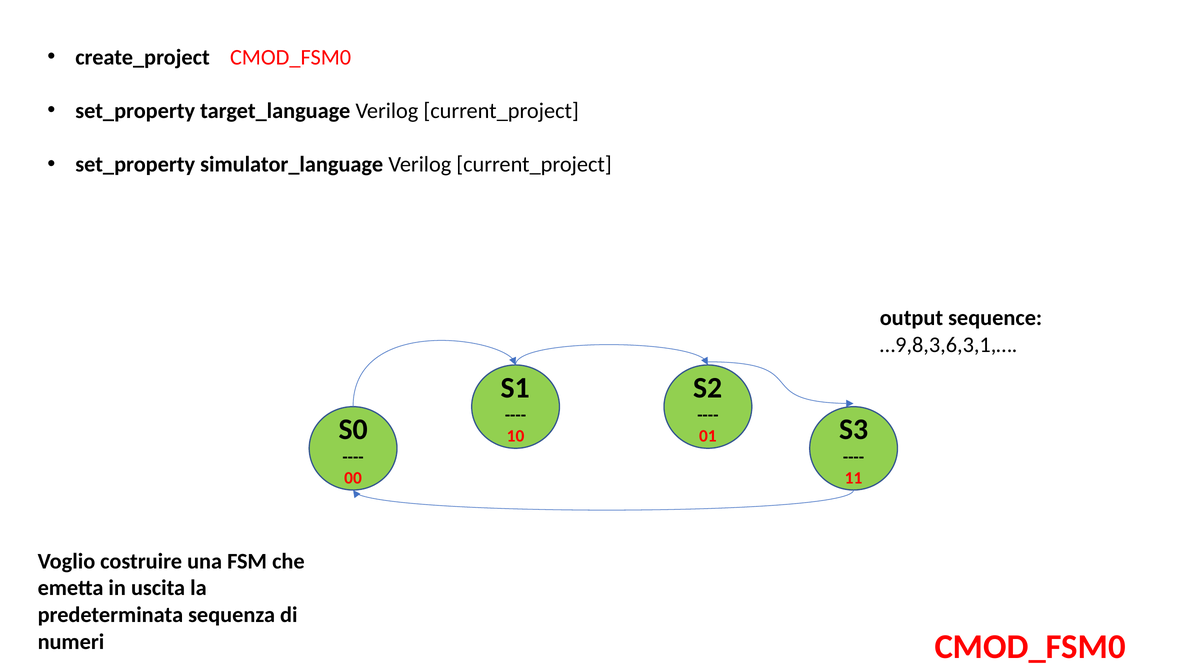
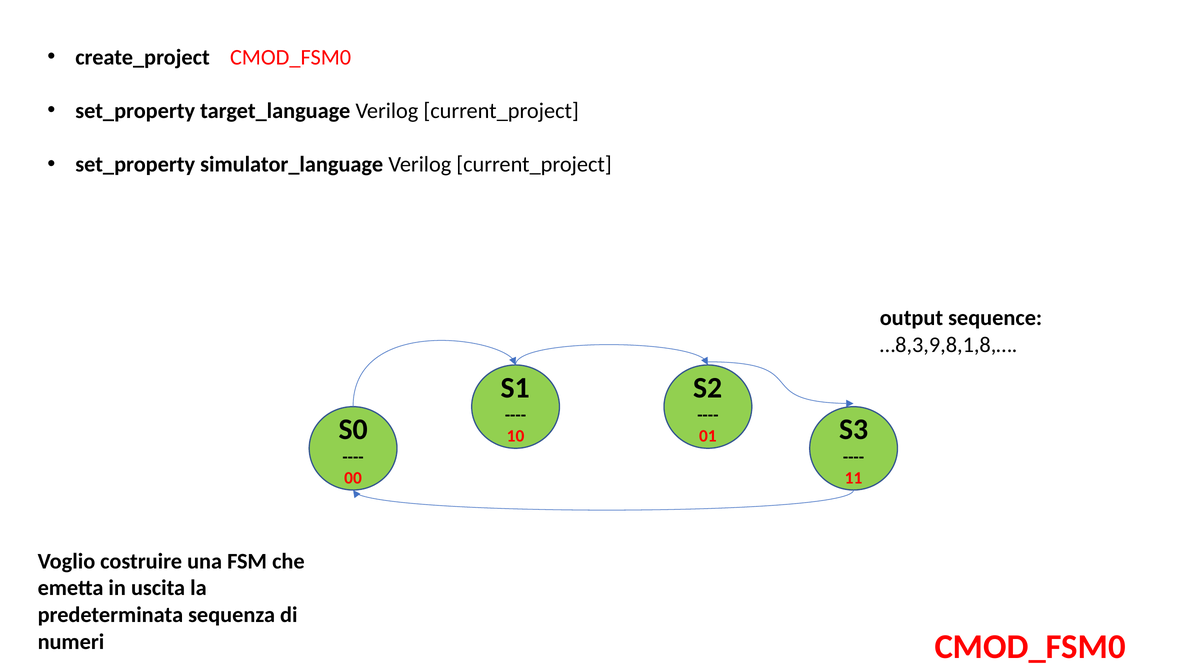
…9,8,3,6,3,1,…: …9,8,3,6,3,1,… -> …8,3,9,8,1,8,…
